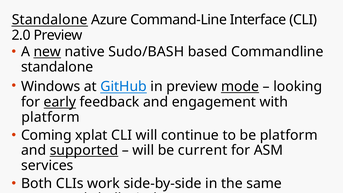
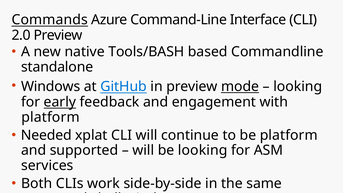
Standalone at (50, 20): Standalone -> Commands
new underline: present -> none
Sudo/BASH: Sudo/BASH -> Tools/BASH
Coming: Coming -> Needed
supported underline: present -> none
be current: current -> looking
